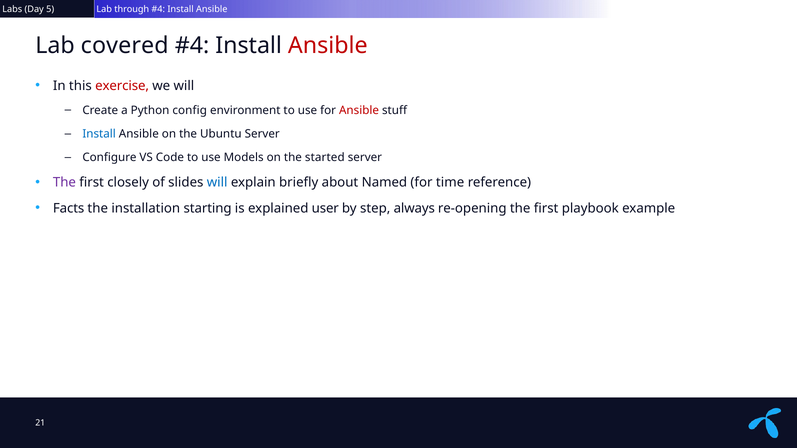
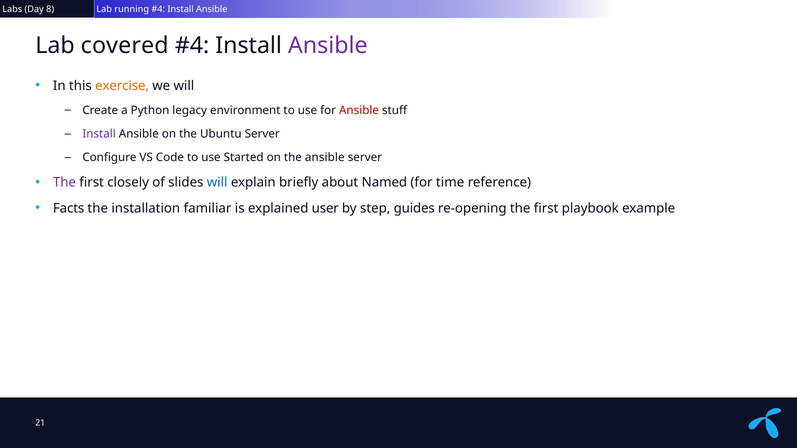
5: 5 -> 8
through: through -> running
Ansible at (328, 46) colour: red -> purple
exercise colour: red -> orange
config: config -> legacy
Install at (99, 134) colour: blue -> purple
Models: Models -> Started
the started: started -> ansible
starting: starting -> familiar
always: always -> guides
